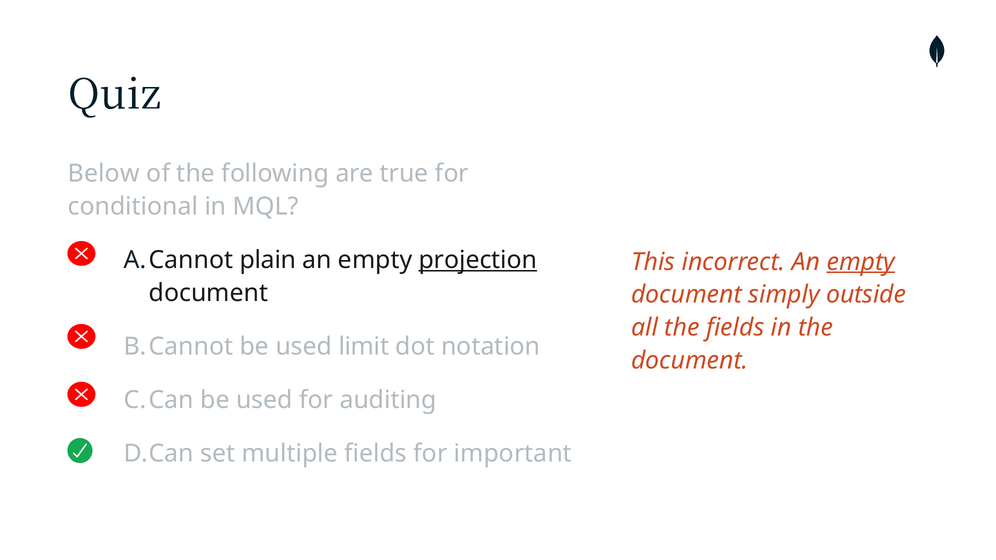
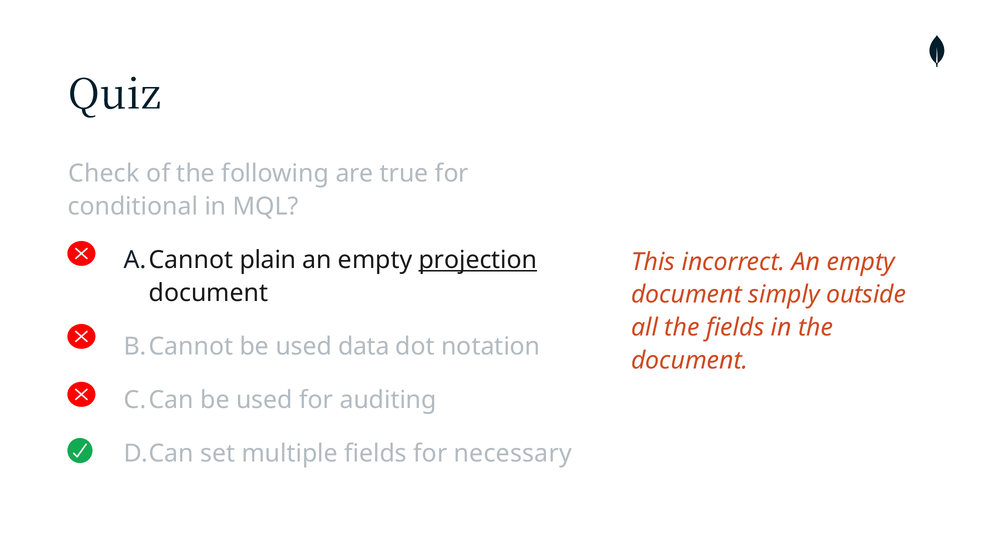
Below: Below -> Check
empty at (861, 262) underline: present -> none
limit: limit -> data
important: important -> necessary
